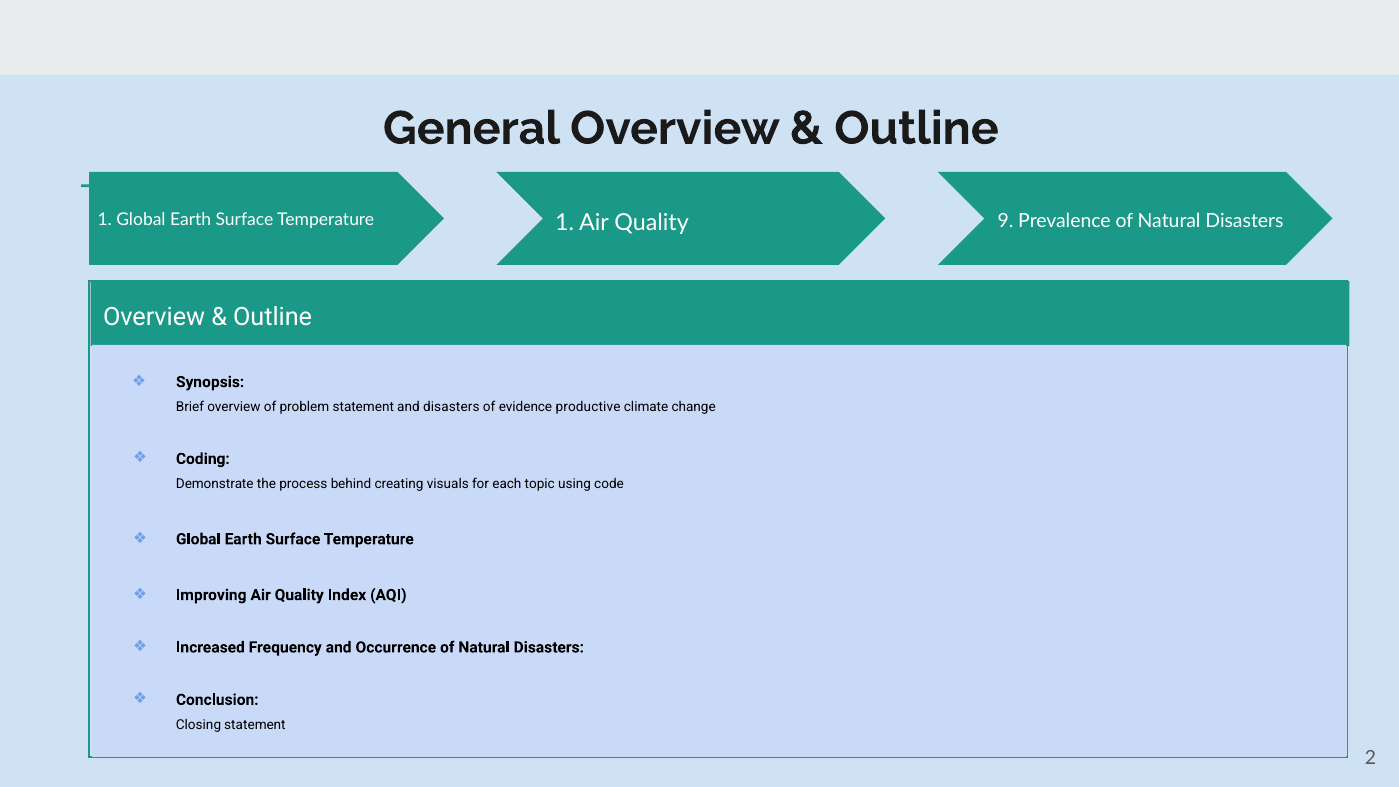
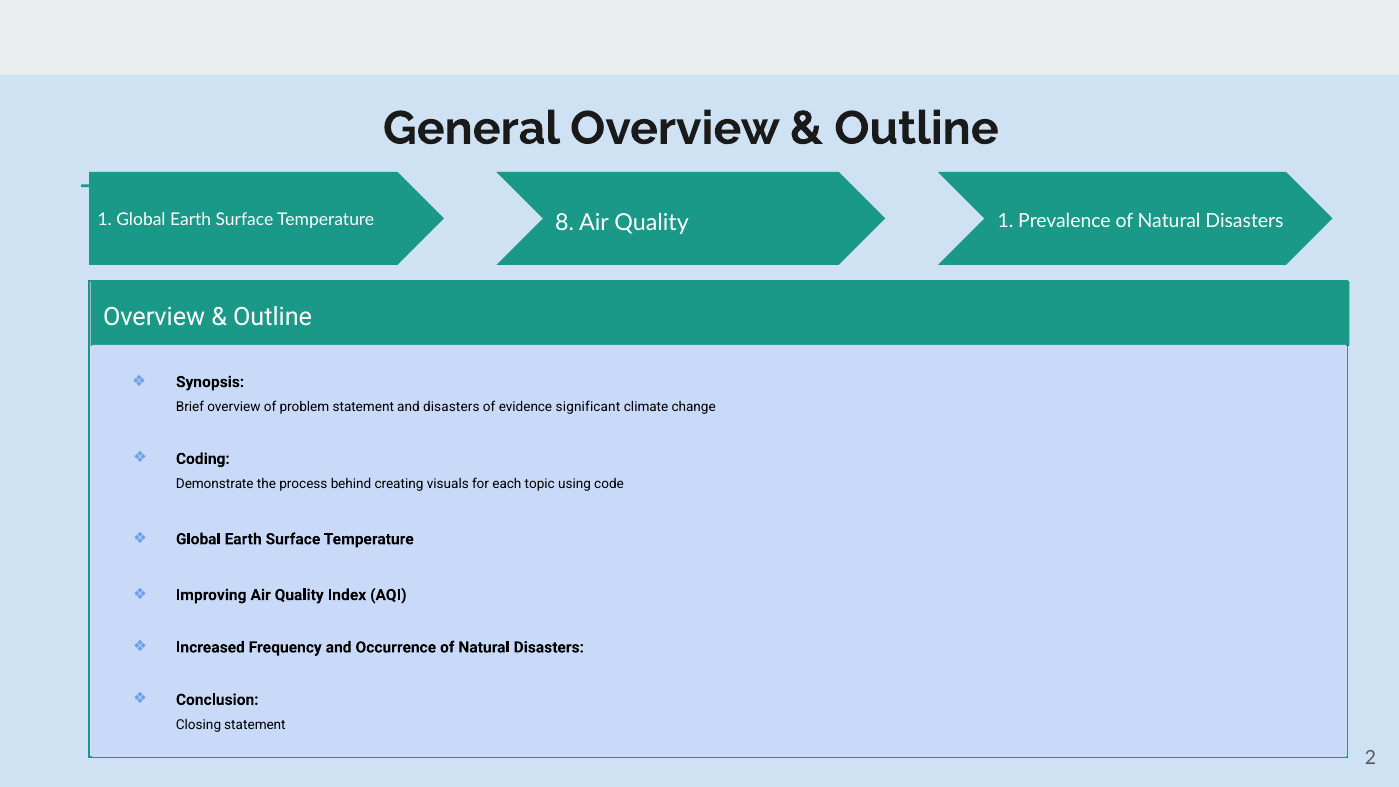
Temperature 1: 1 -> 8
Quality 9: 9 -> 1
productive: productive -> significant
